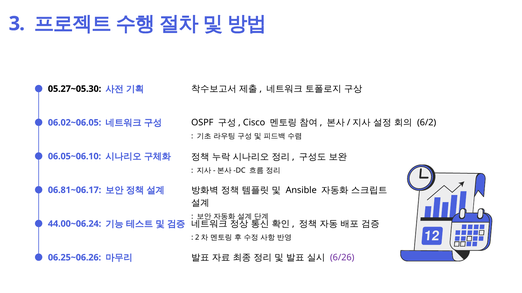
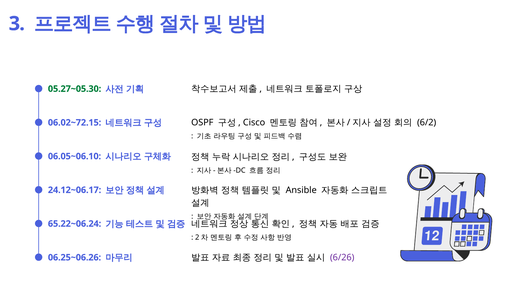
05.27~05.30 colour: black -> green
06.02~06.05: 06.02~06.05 -> 06.02~72.15
06.81~06.17: 06.81~06.17 -> 24.12~06.17
44.00~06.24: 44.00~06.24 -> 65.22~06.24
